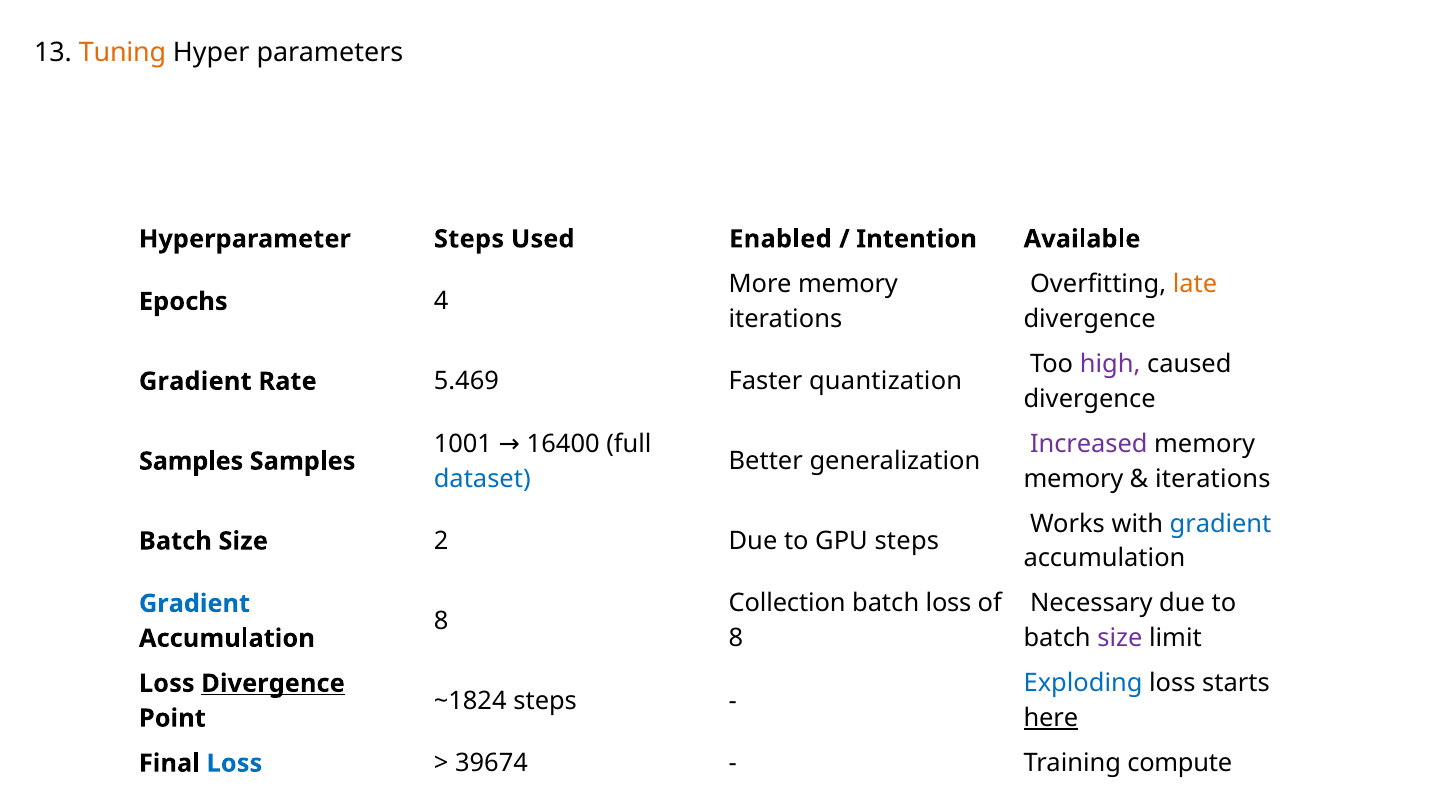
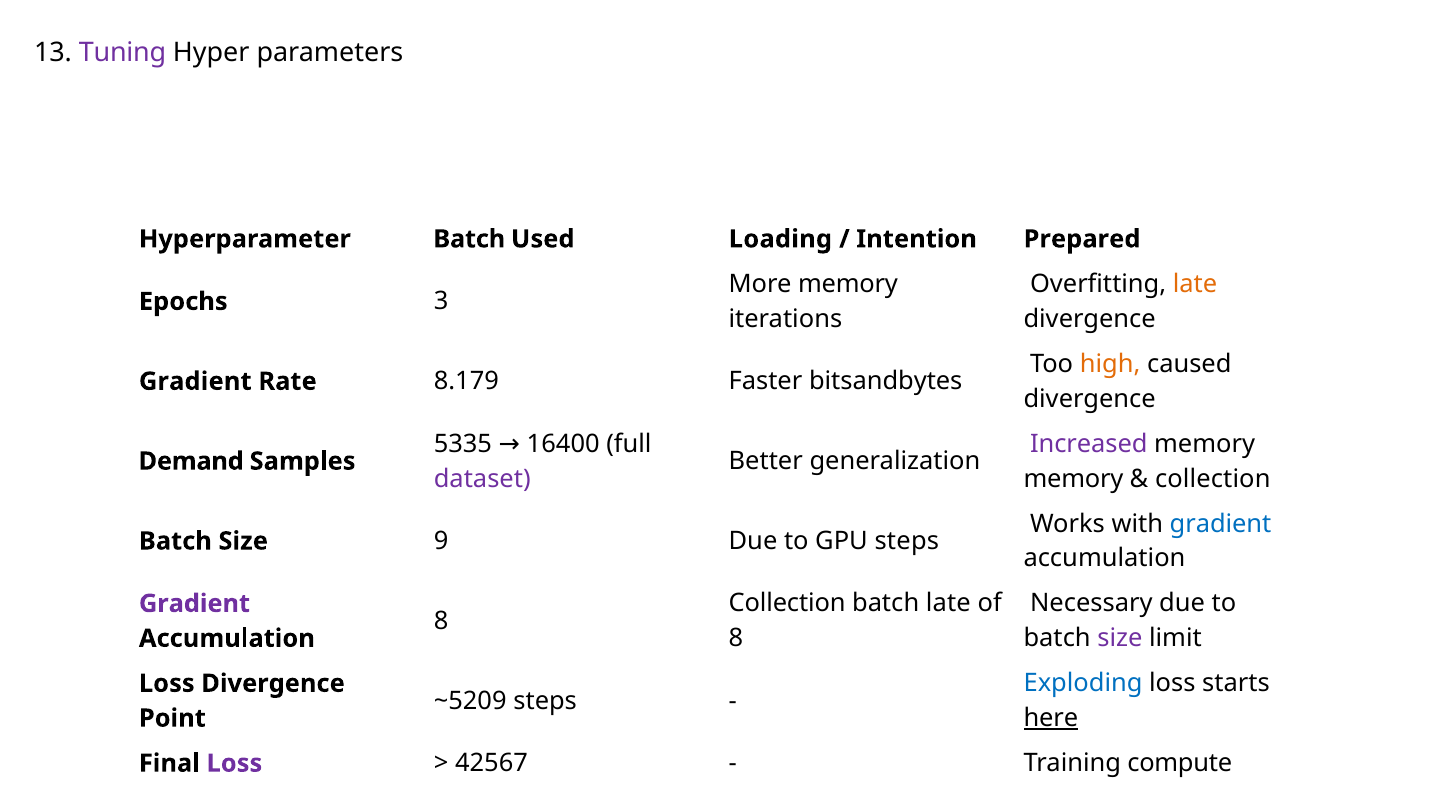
Tuning colour: orange -> purple
Hyperparameter Steps: Steps -> Batch
Enabled: Enabled -> Loading
Available: Available -> Prepared
4: 4 -> 3
high colour: purple -> orange
5.469: 5.469 -> 8.179
quantization: quantization -> bitsandbytes
1001: 1001 -> 5335
Samples at (191, 461): Samples -> Demand
dataset colour: blue -> purple
iterations at (1213, 479): iterations -> collection
2: 2 -> 9
batch loss: loss -> late
Gradient at (194, 604) colour: blue -> purple
Divergence at (273, 684) underline: present -> none
~1824: ~1824 -> ~5209
Loss at (234, 764) colour: blue -> purple
39674: 39674 -> 42567
